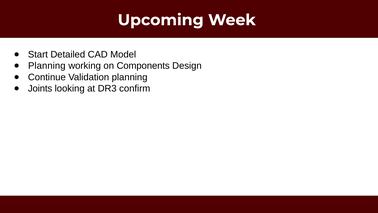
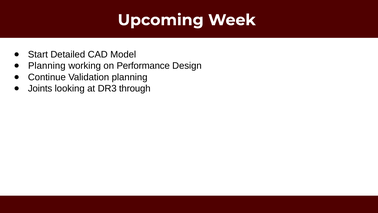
Components: Components -> Performance
confirm: confirm -> through
